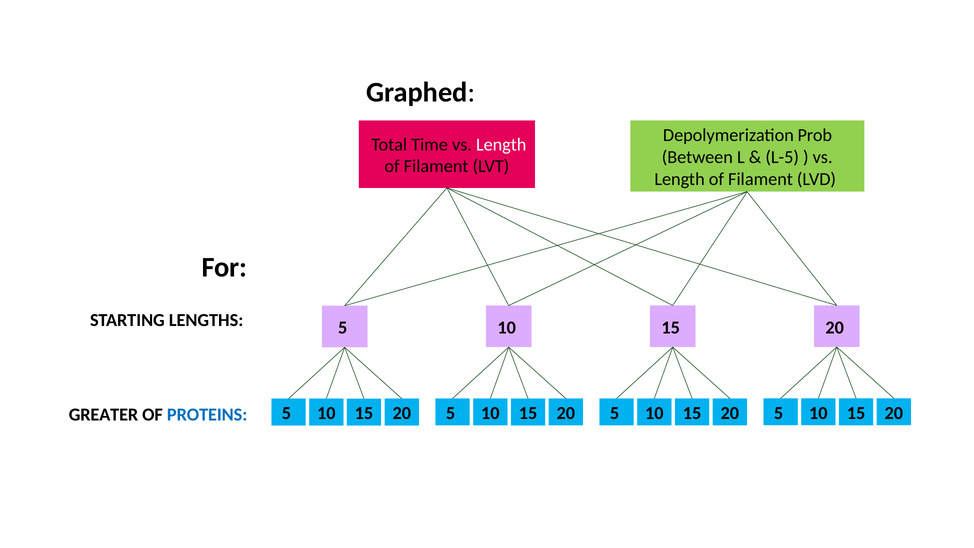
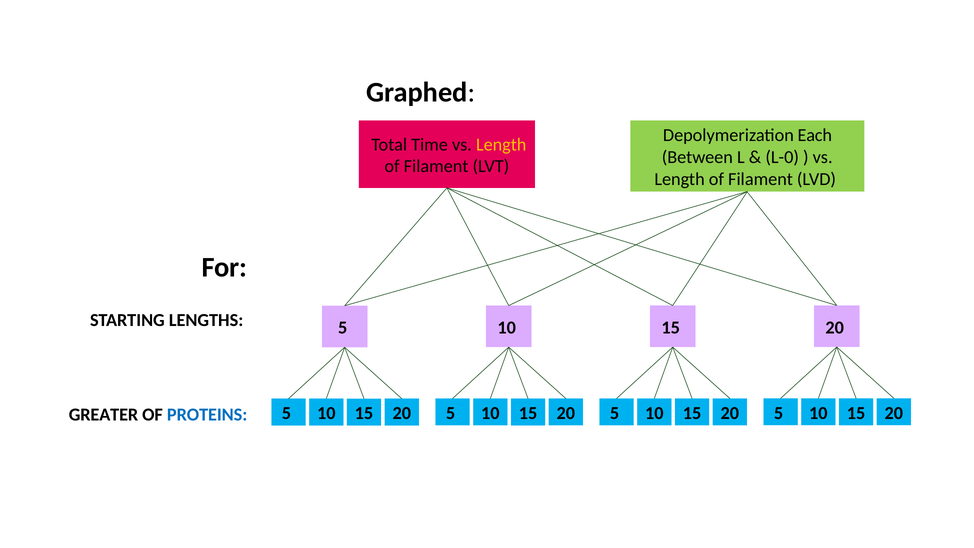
Prob: Prob -> Each
Length at (501, 144) colour: white -> yellow
L-5: L-5 -> L-0
